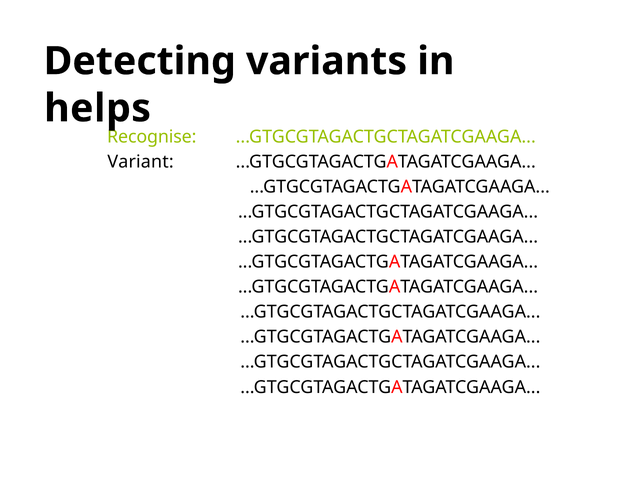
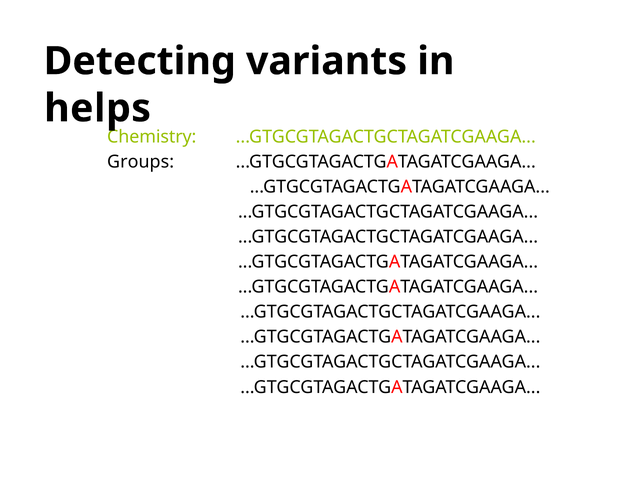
Recognise: Recognise -> Chemistry
Variant: Variant -> Groups
